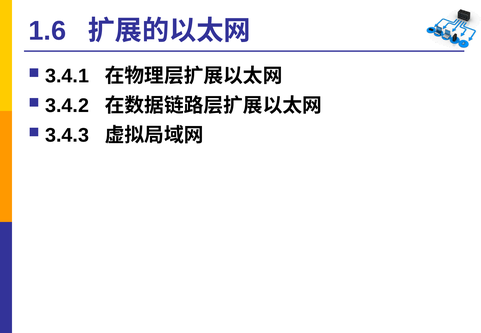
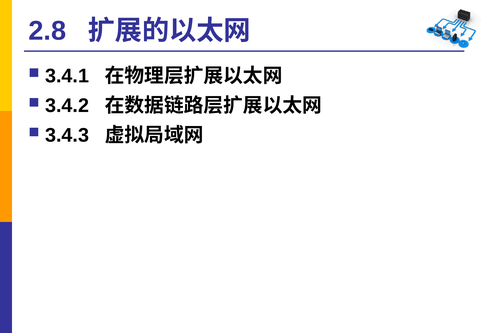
1.6: 1.6 -> 2.8
